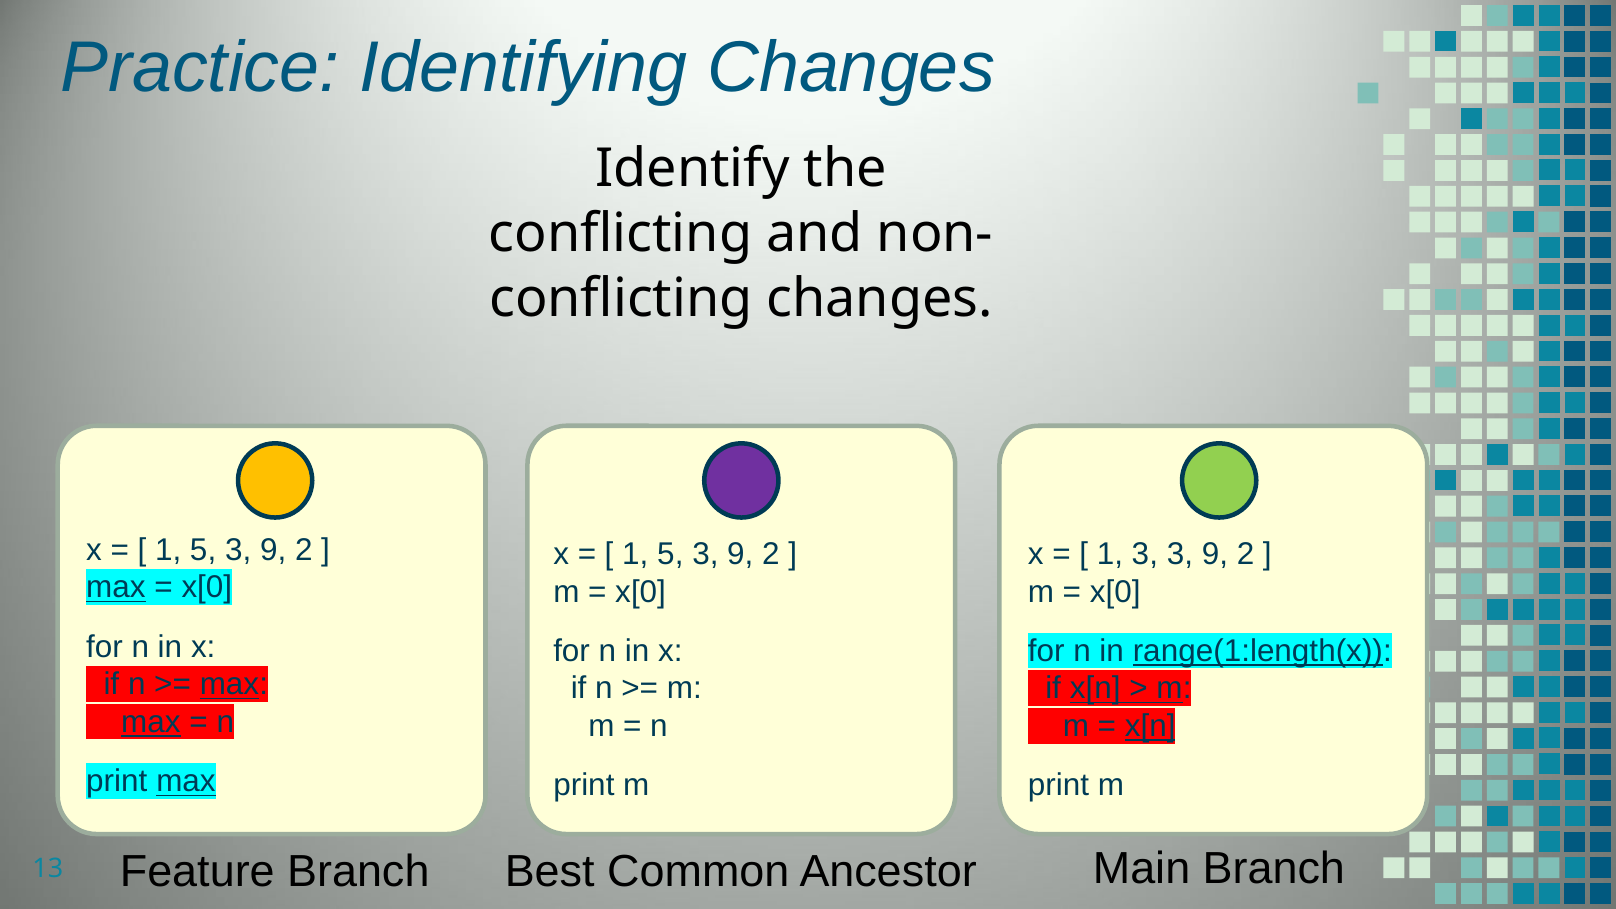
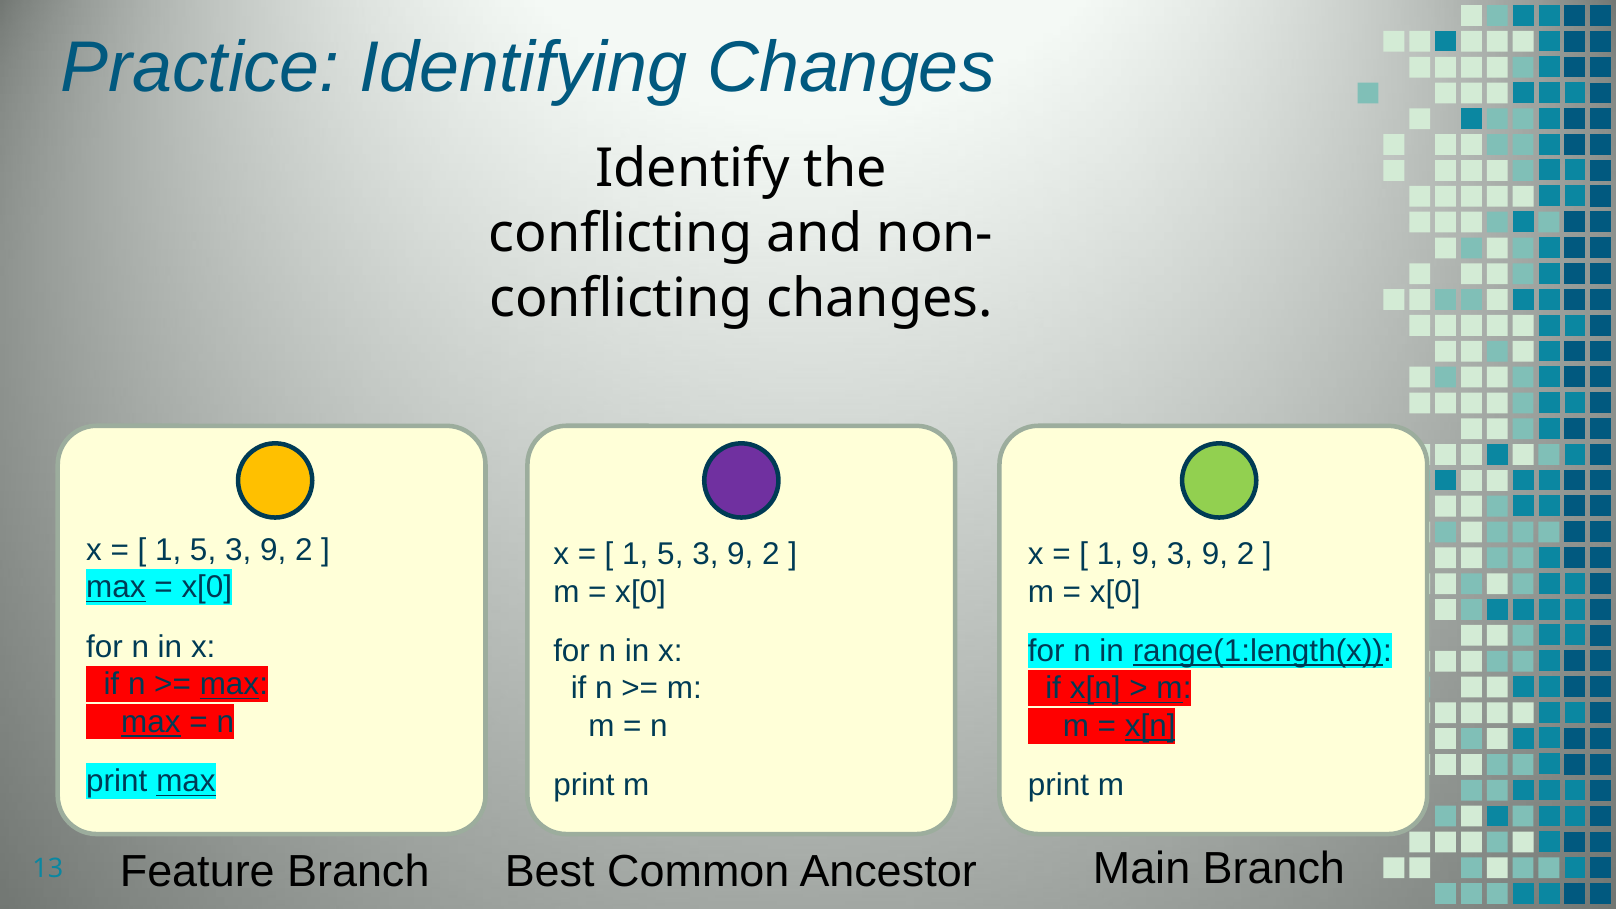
1 3: 3 -> 9
